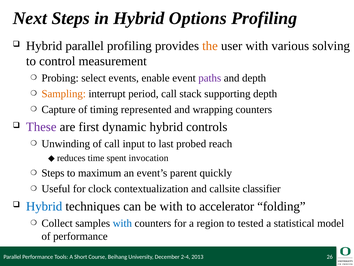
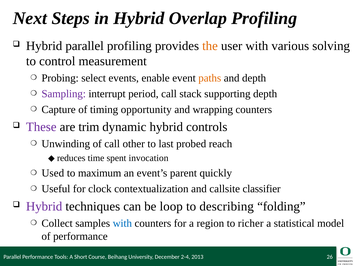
Options: Options -> Overlap
paths colour: purple -> orange
Sampling colour: orange -> purple
represented: represented -> opportunity
first: first -> trim
input: input -> other
Steps at (53, 173): Steps -> Used
Hybrid at (44, 206) colour: blue -> purple
be with: with -> loop
accelerator: accelerator -> describing
tested: tested -> richer
